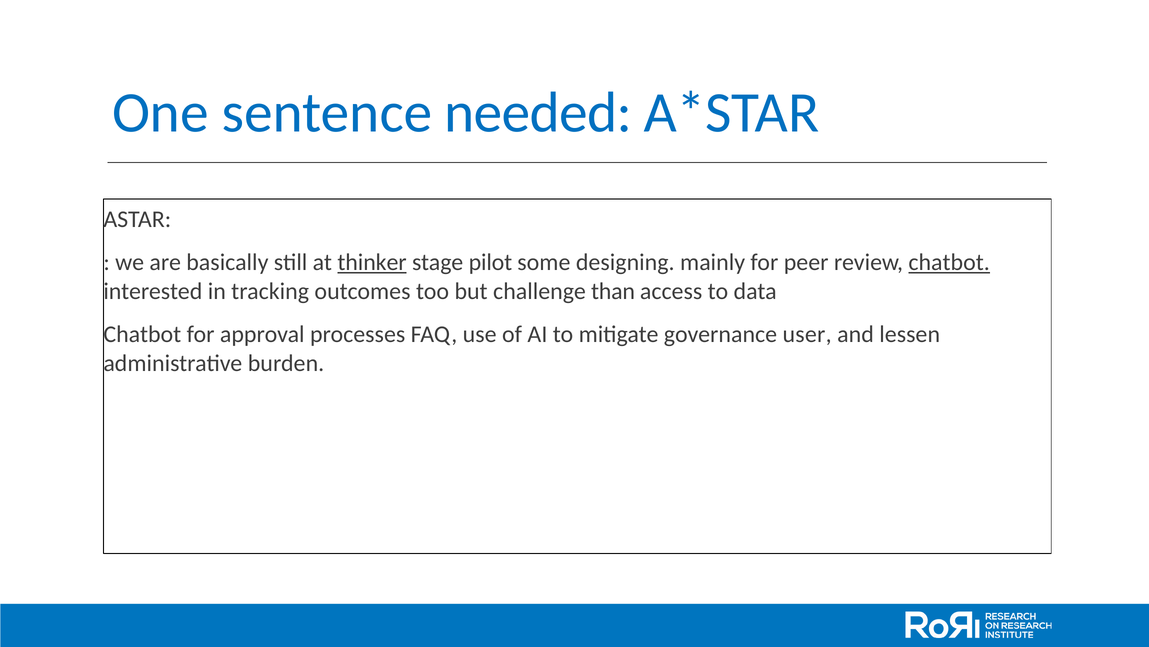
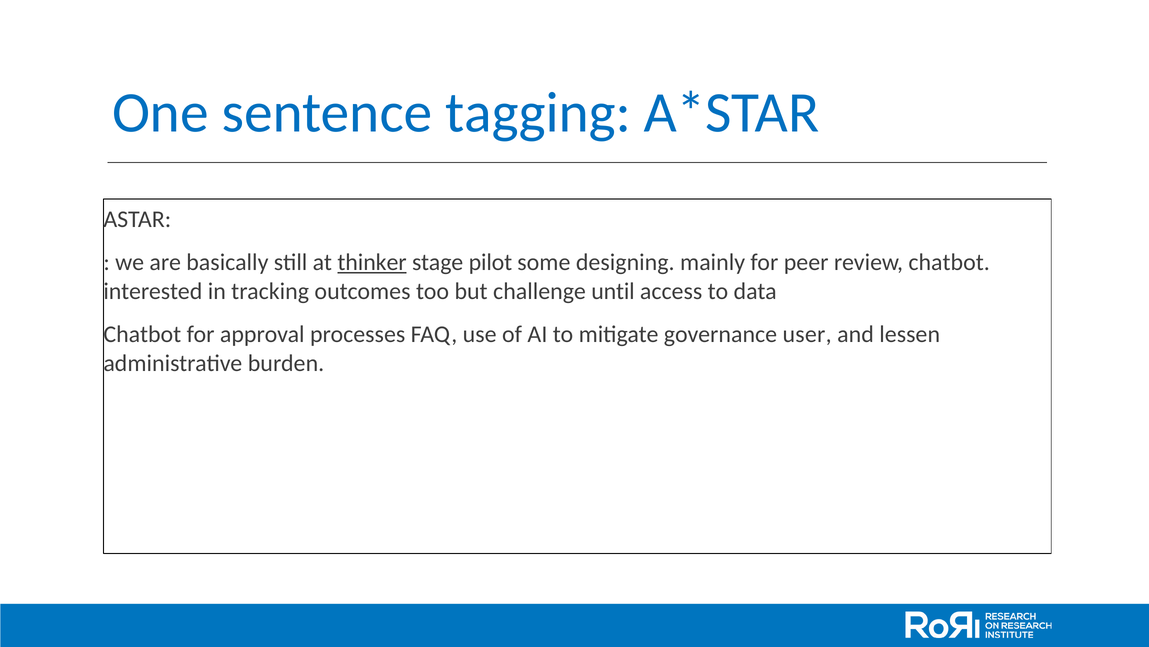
needed: needed -> tagging
chatbot at (949, 262) underline: present -> none
than: than -> until
